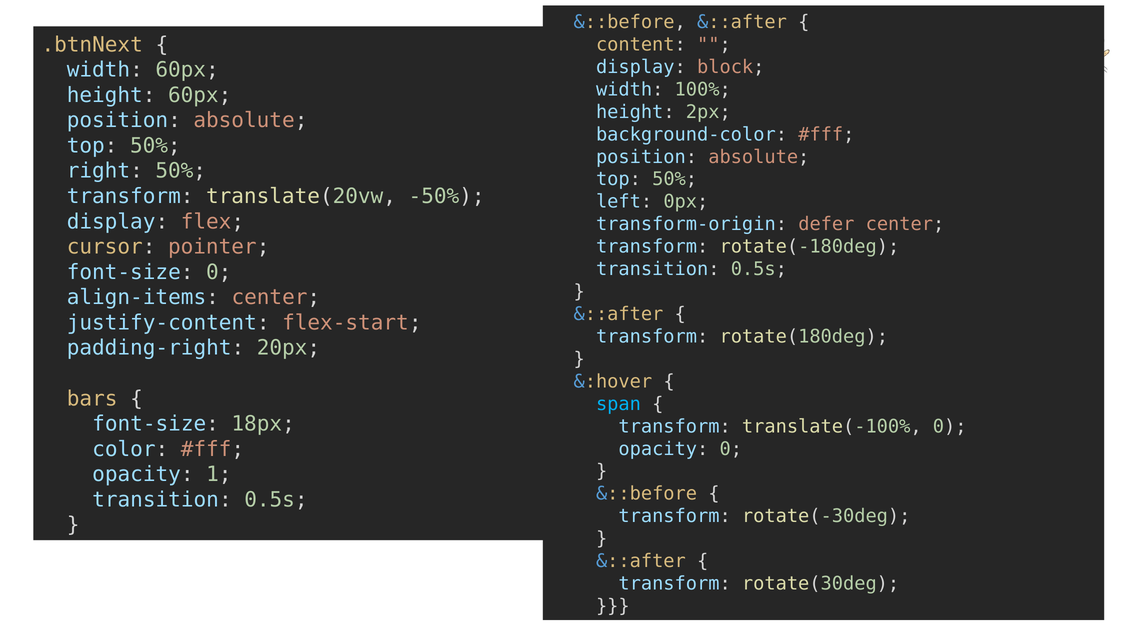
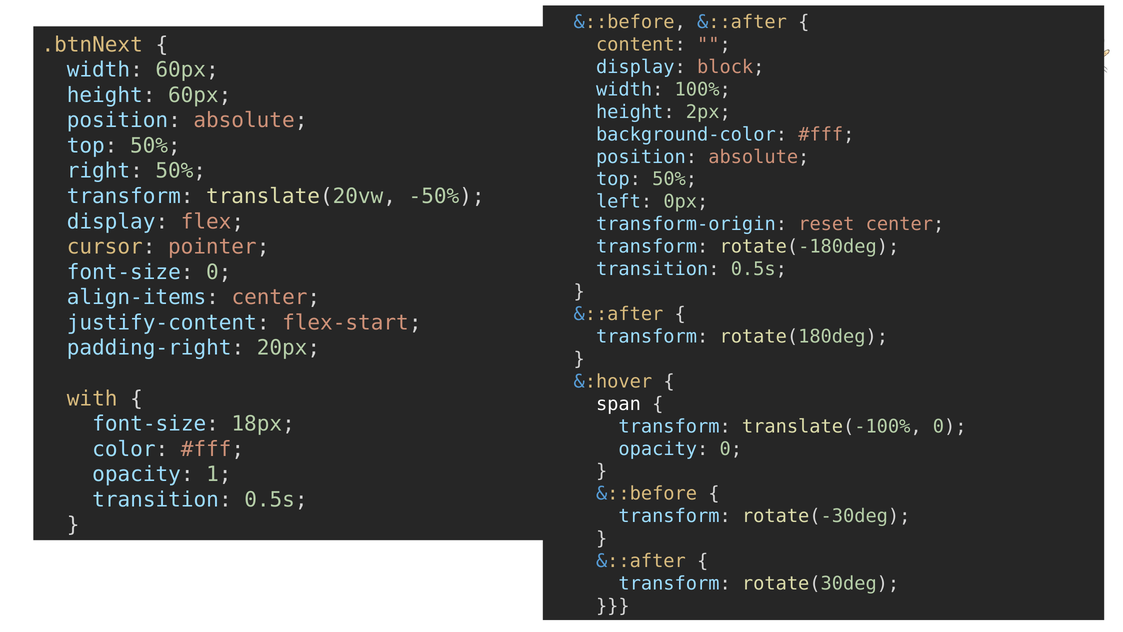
defer: defer -> reset
bars: bars -> with
span colour: light blue -> white
